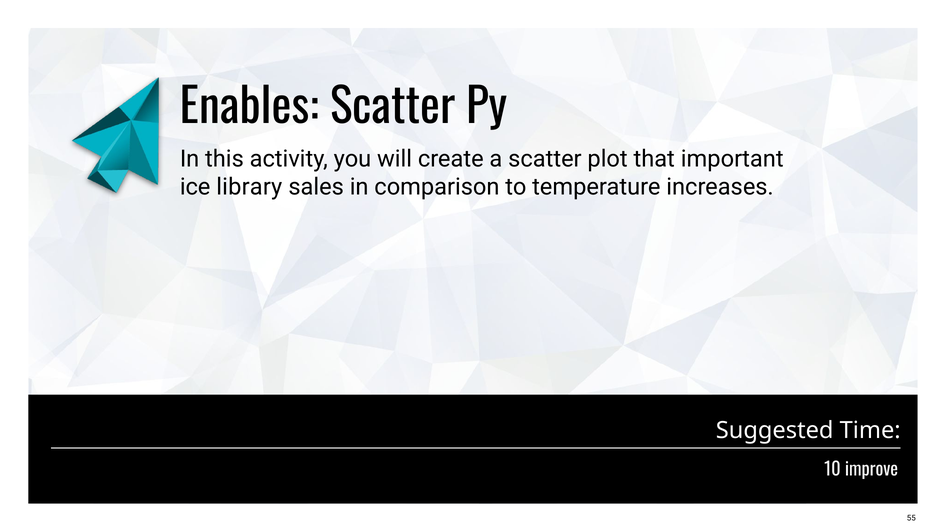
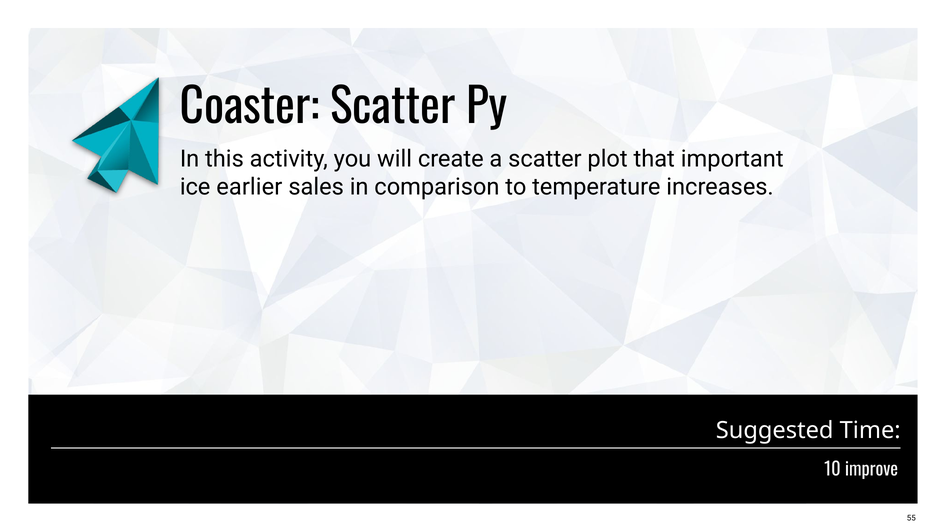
Enables: Enables -> Coaster
library: library -> earlier
